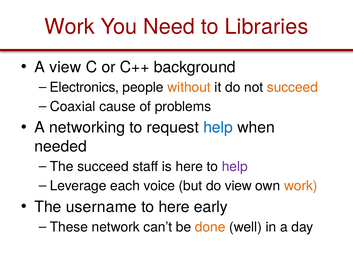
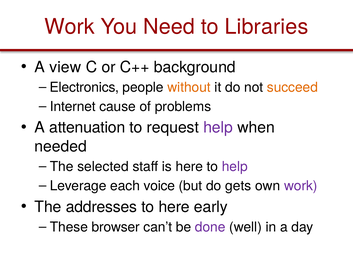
Coaxial: Coaxial -> Internet
networking: networking -> attenuation
help at (218, 127) colour: blue -> purple
The succeed: succeed -> selected
do view: view -> gets
work at (301, 186) colour: orange -> purple
username: username -> addresses
network: network -> browser
done colour: orange -> purple
